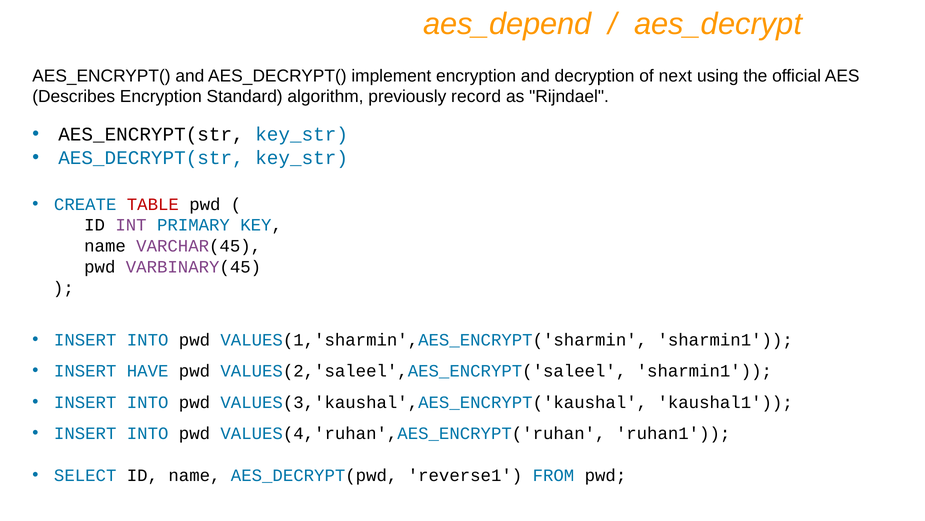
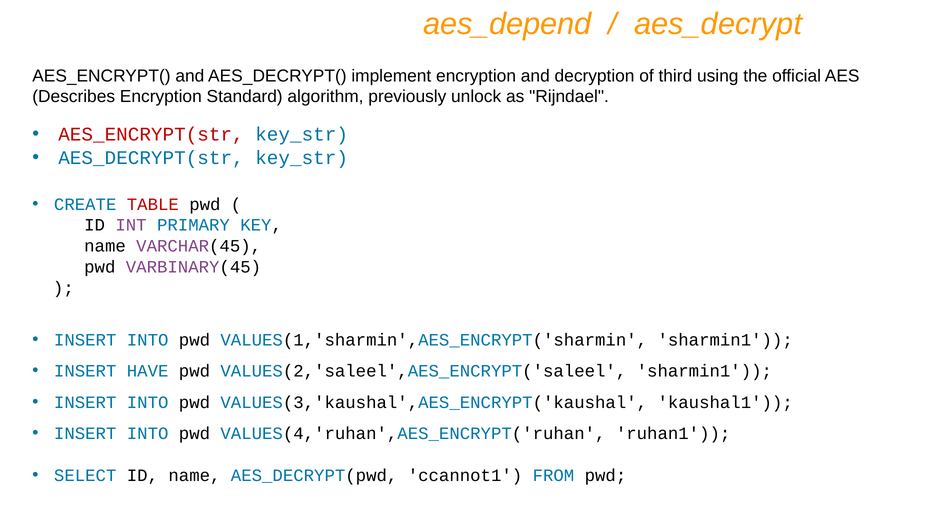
next: next -> third
record: record -> unlock
AES_ENCRYPT(str colour: black -> red
reverse1: reverse1 -> ccannot1
